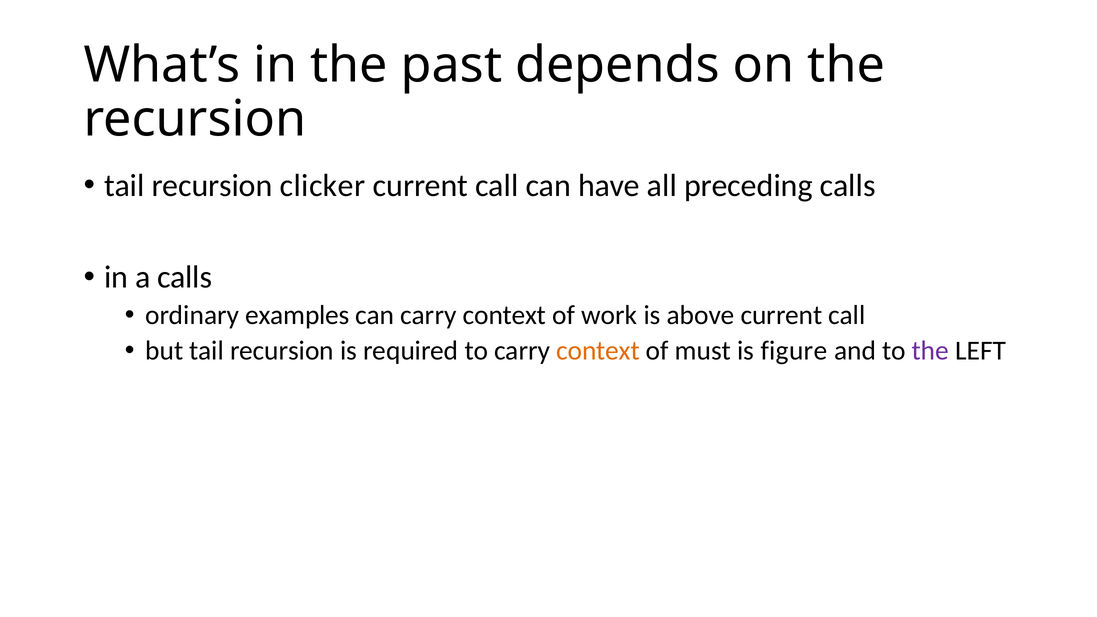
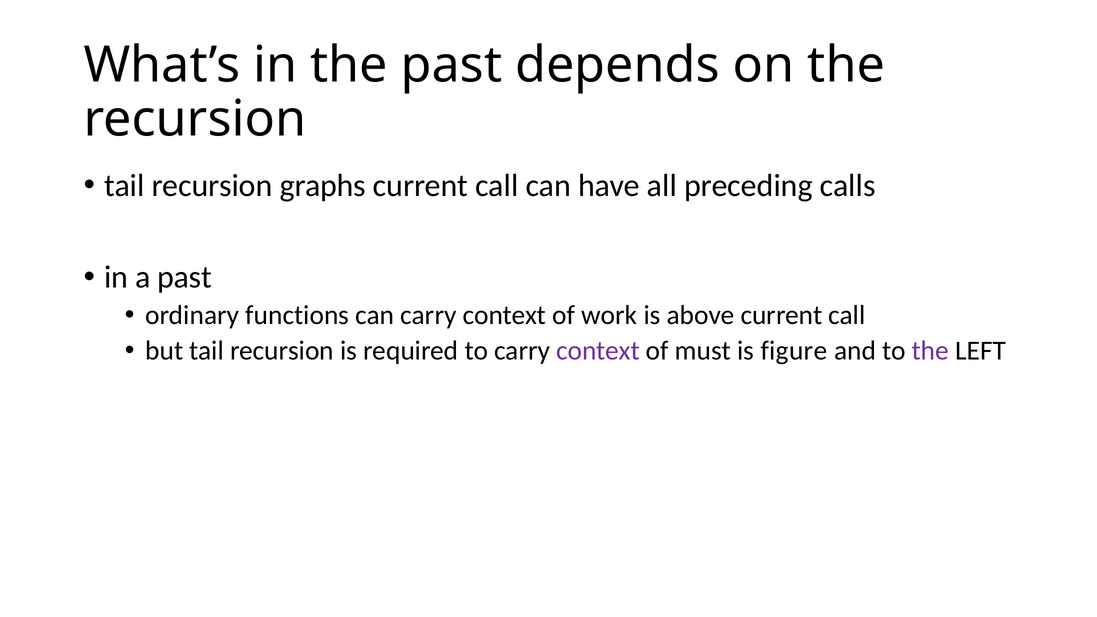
clicker: clicker -> graphs
a calls: calls -> past
examples: examples -> functions
context at (598, 351) colour: orange -> purple
